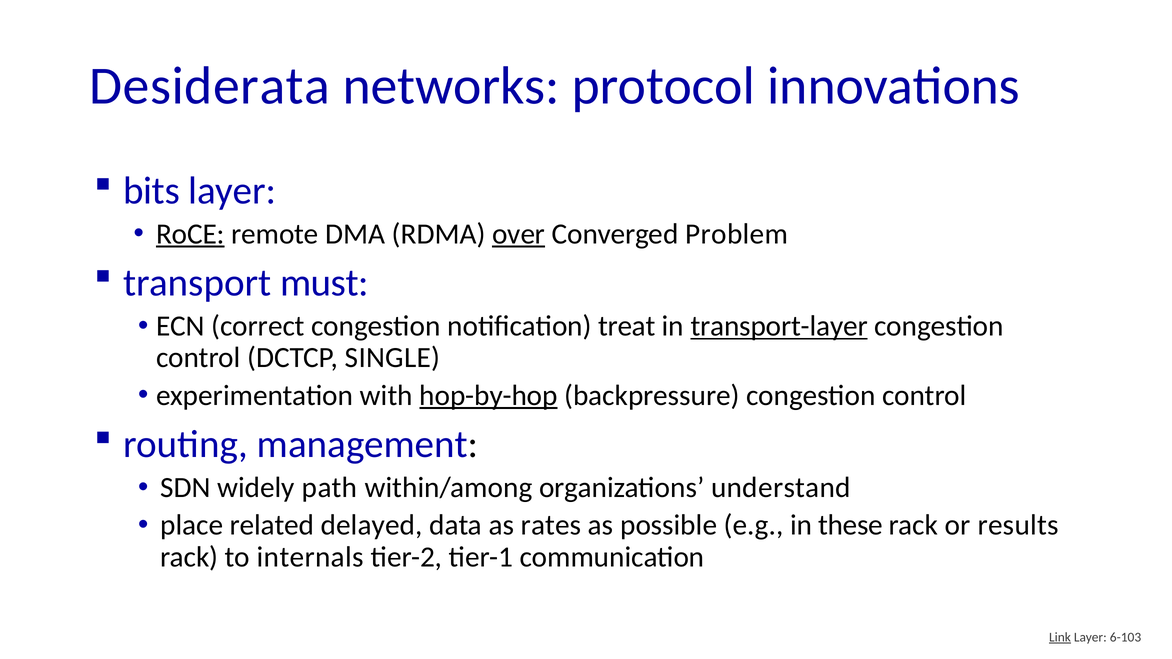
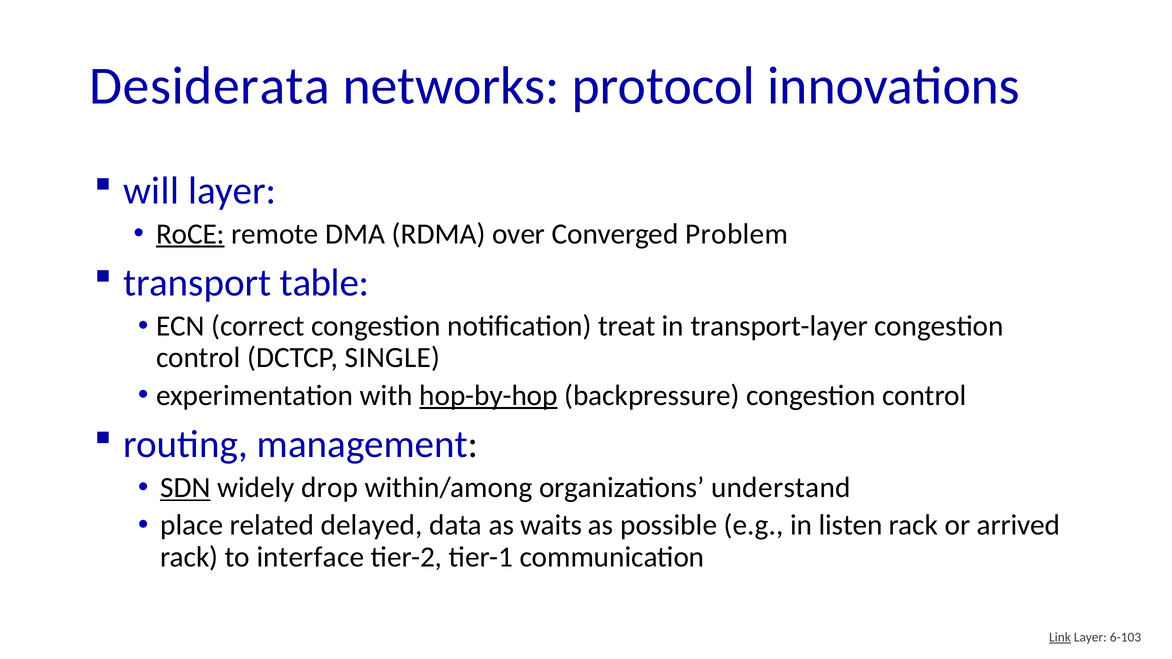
bits: bits -> will
over underline: present -> none
must: must -> table
transport-layer underline: present -> none
SDN underline: none -> present
path: path -> drop
rates: rates -> waits
these: these -> listen
results: results -> arrived
internals: internals -> interface
